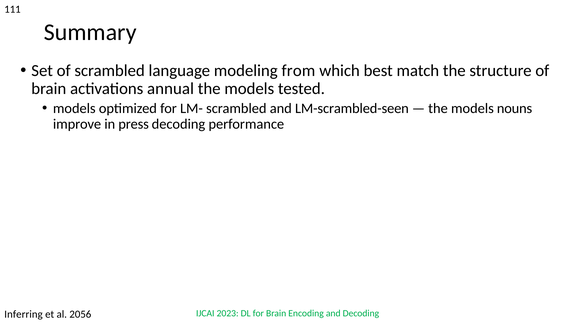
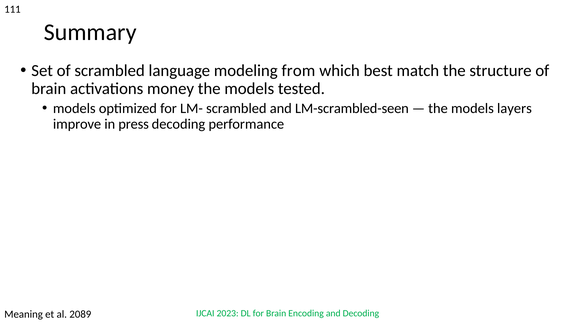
annual: annual -> money
nouns: nouns -> layers
Inferring: Inferring -> Meaning
2056: 2056 -> 2089
